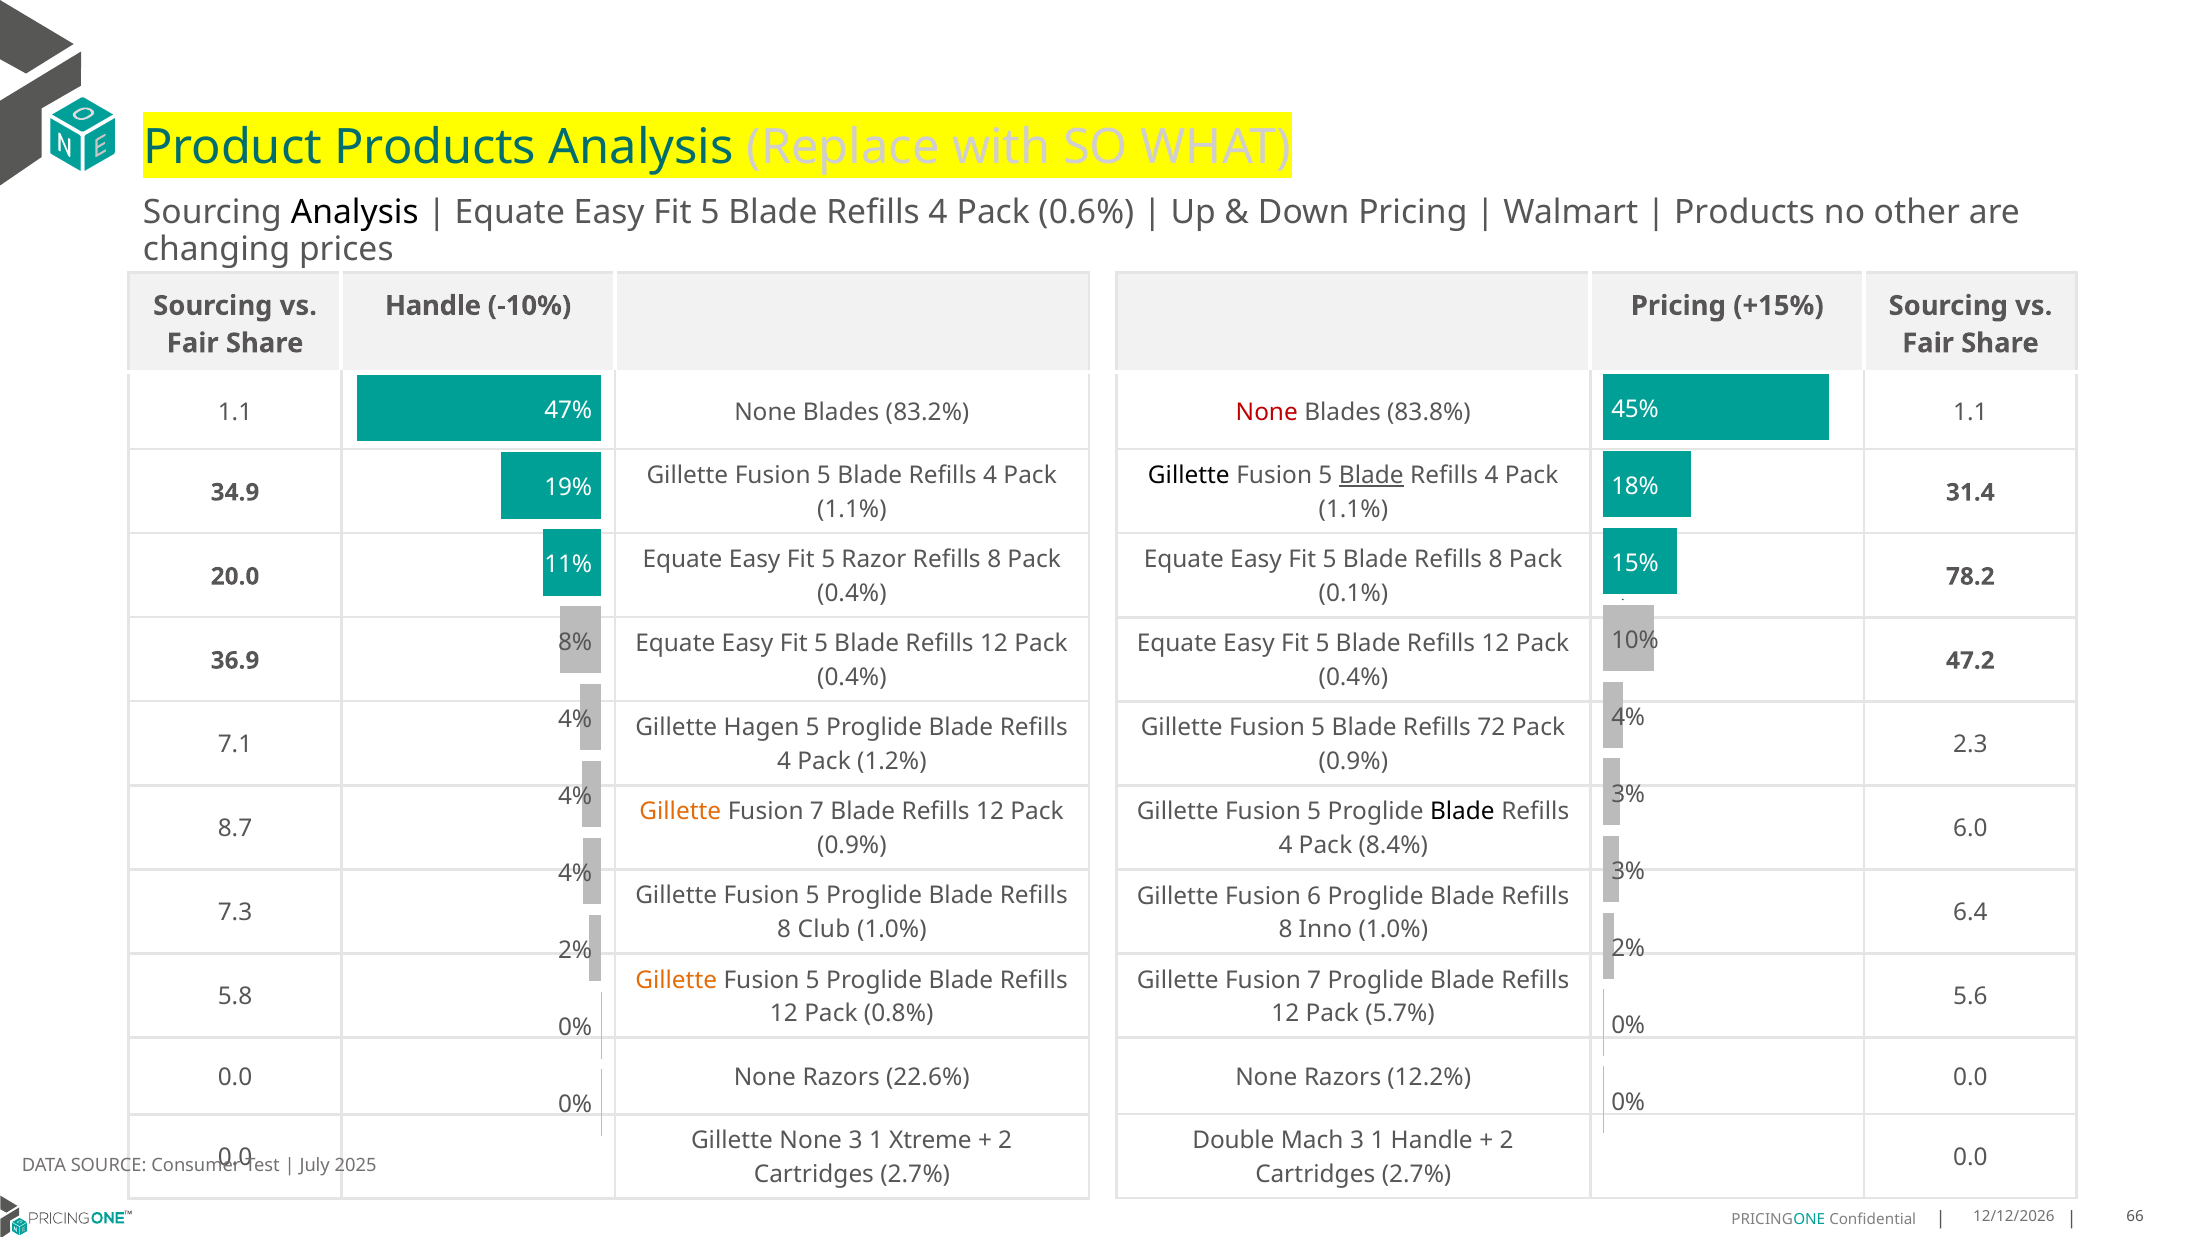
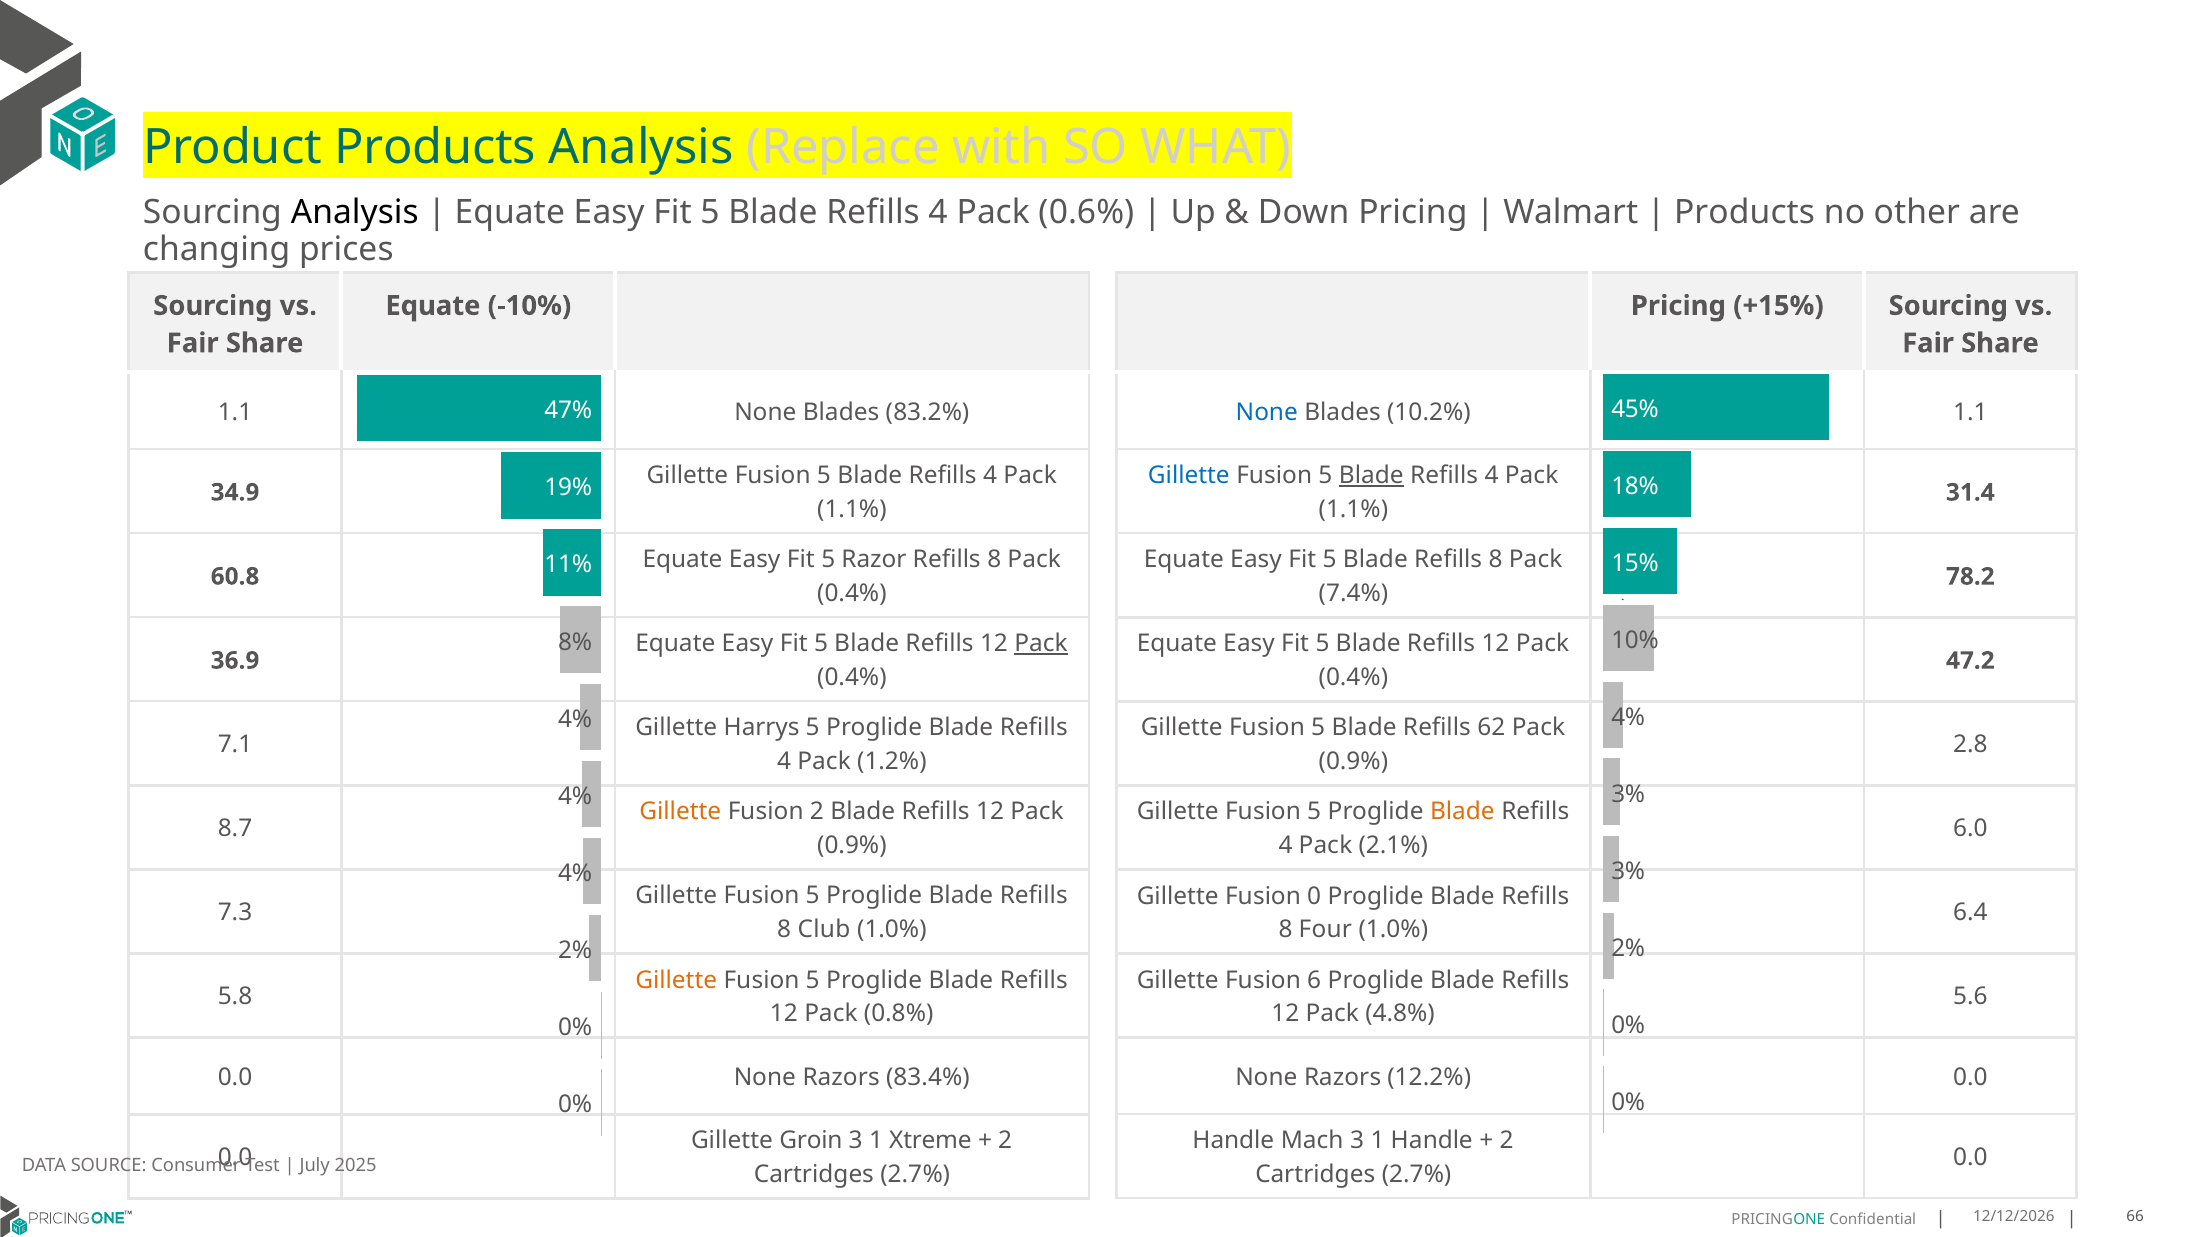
Handle at (433, 306): Handle -> Equate
None at (1267, 412) colour: red -> blue
83.8%: 83.8% -> 10.2%
Gillette at (1189, 475) colour: black -> blue
20.0: 20.0 -> 60.8
0.1%: 0.1% -> 7.4%
Pack at (1041, 643) underline: none -> present
Hagen: Hagen -> Harrys
72: 72 -> 62
2.3: 2.3 -> 2.8
7 at (817, 811): 7 -> 2
Blade at (1462, 812) colour: black -> orange
8.4%: 8.4% -> 2.1%
6: 6 -> 0
Inno: Inno -> Four
7 at (1314, 980): 7 -> 6
5.7%: 5.7% -> 4.8%
22.6%: 22.6% -> 83.4%
Double at (1233, 1140): Double -> Handle
Gillette None: None -> Groin
